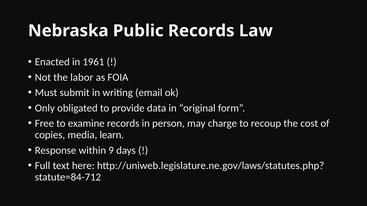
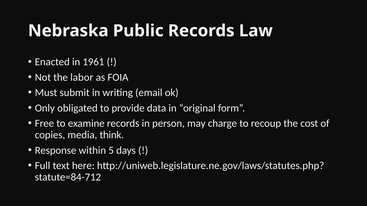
learn: learn -> think
9: 9 -> 5
